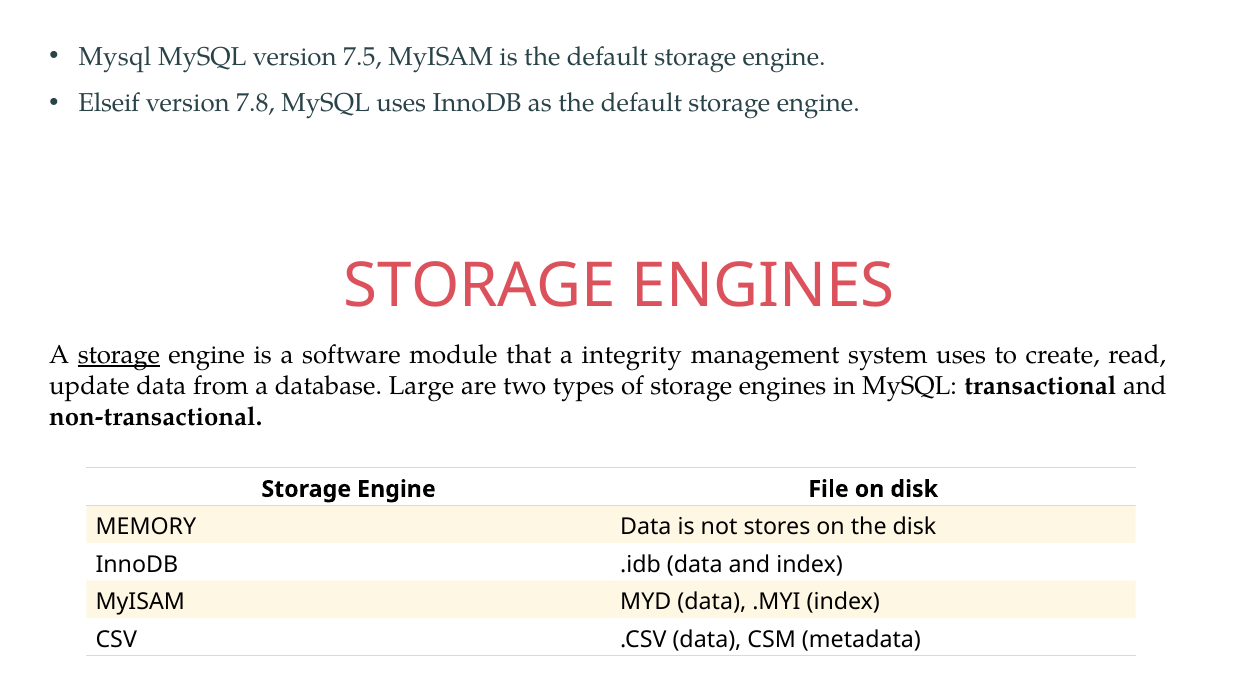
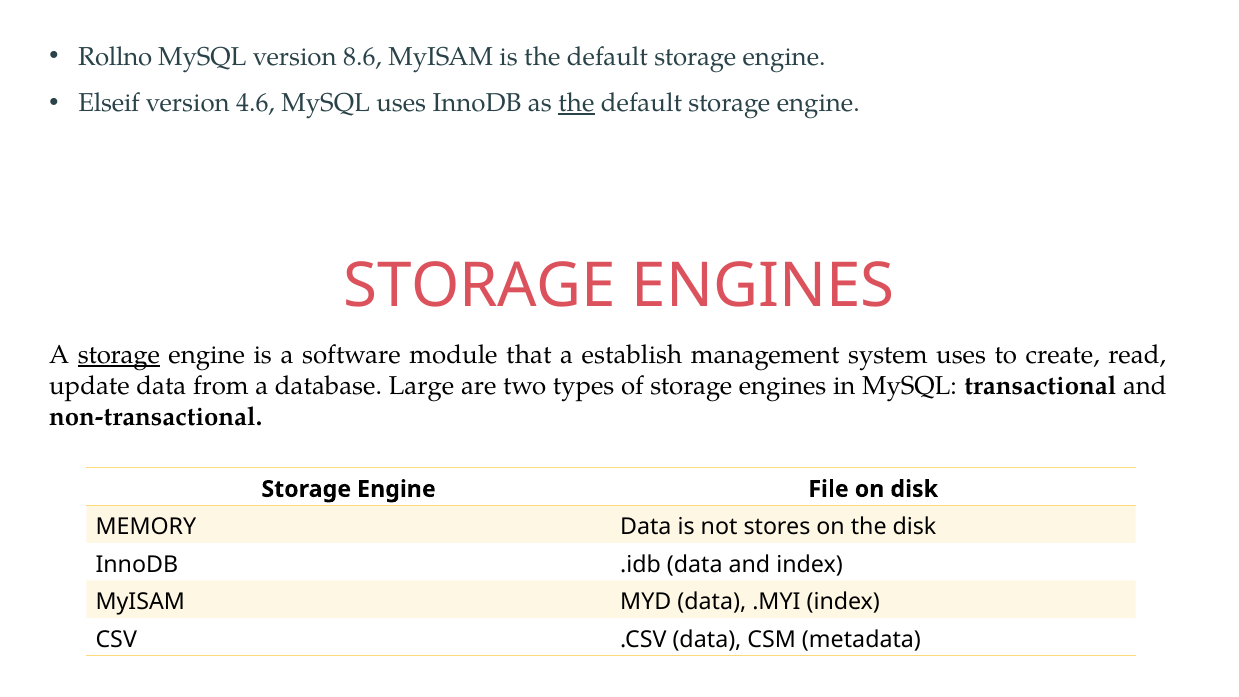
Mysql at (115, 57): Mysql -> Rollno
7.5: 7.5 -> 8.6
7.8: 7.8 -> 4.6
the at (576, 103) underline: none -> present
integrity: integrity -> establish
